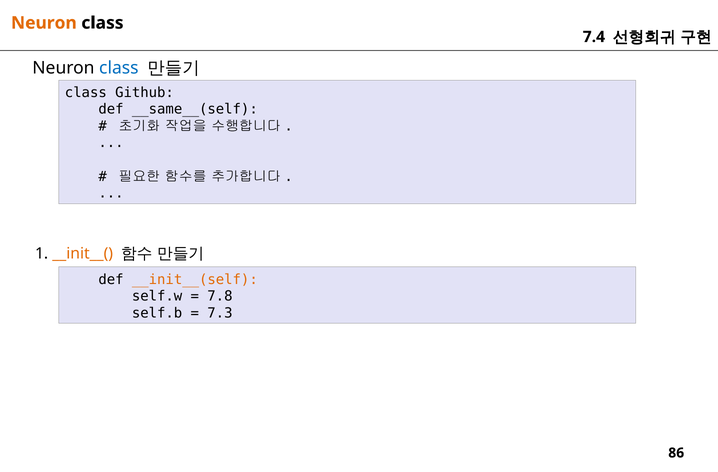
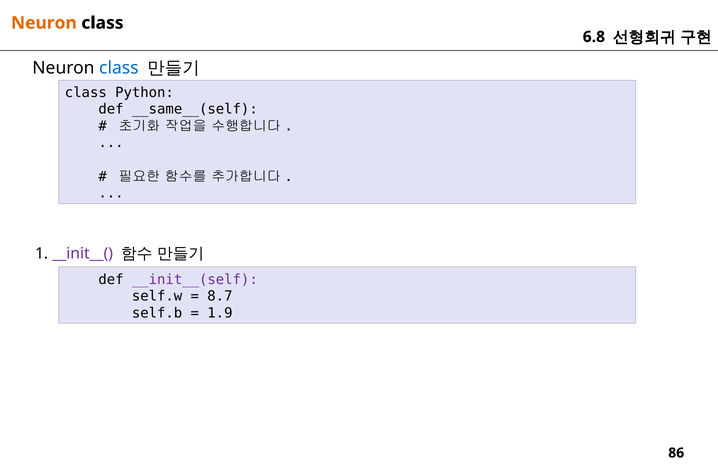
7.4: 7.4 -> 6.8
Github: Github -> Python
__init__( colour: orange -> purple
__init__(self colour: orange -> purple
7.8: 7.8 -> 8.7
7.3: 7.3 -> 1.9
